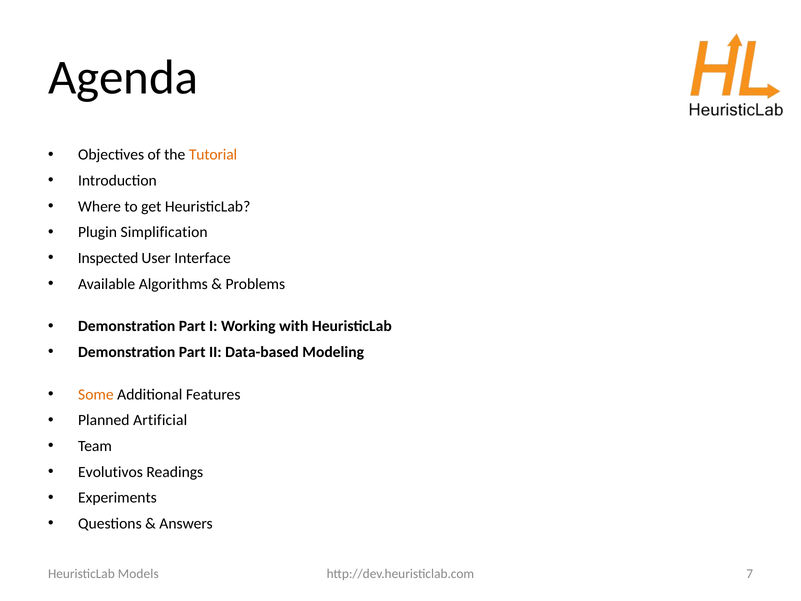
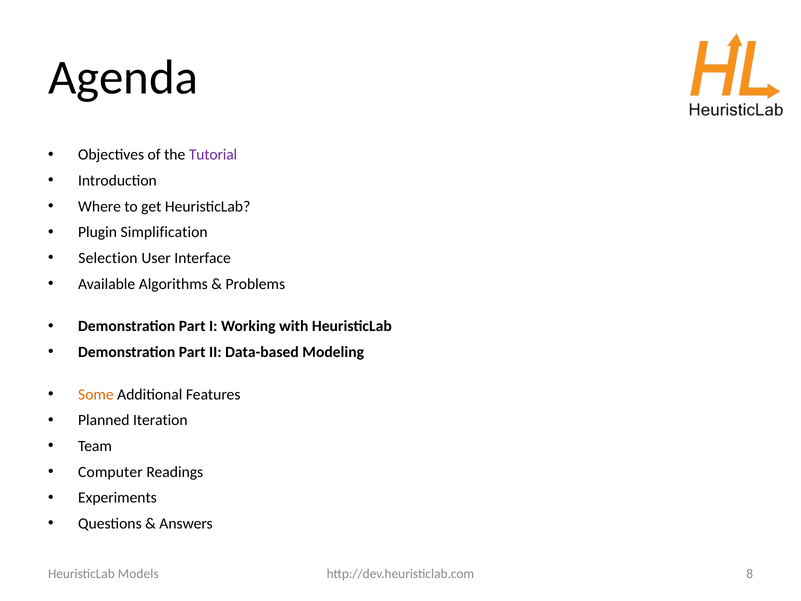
Tutorial colour: orange -> purple
Inspected: Inspected -> Selection
Artificial: Artificial -> Iteration
Evolutivos: Evolutivos -> Computer
7: 7 -> 8
